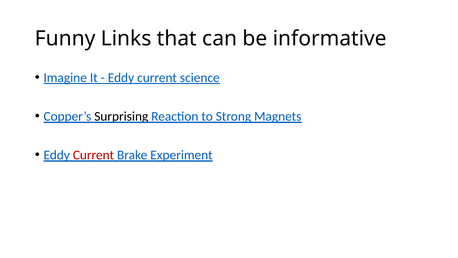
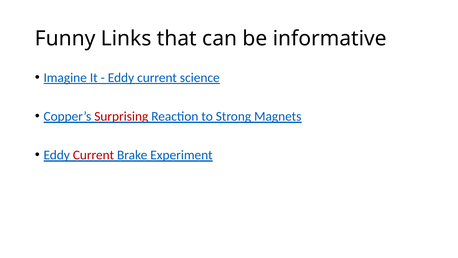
Surprising colour: black -> red
